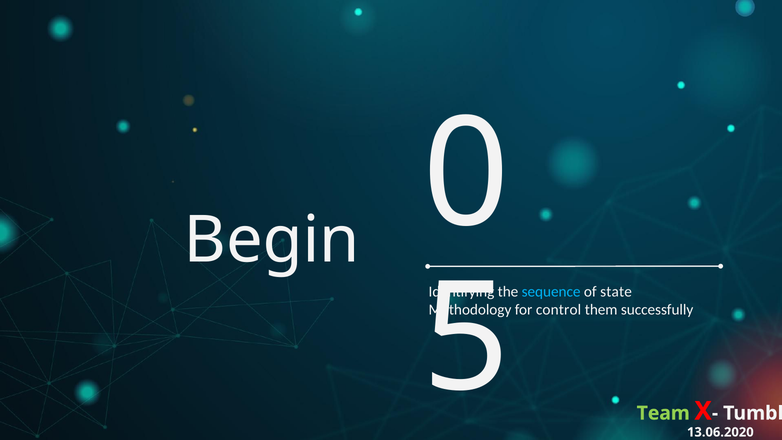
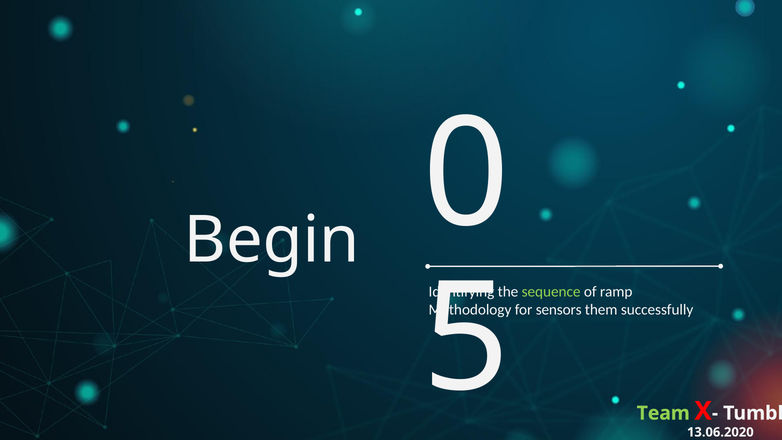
sequence colour: light blue -> light green
state: state -> ramp
control: control -> sensors
